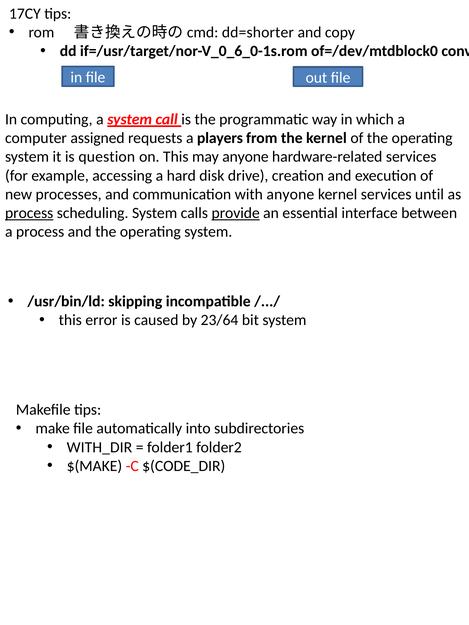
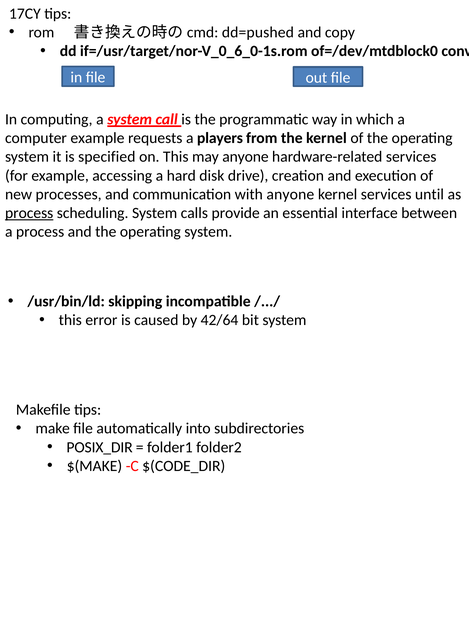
dd=shorter: dd=shorter -> dd=pushed
computer assigned: assigned -> example
question: question -> specified
provide underline: present -> none
23/64: 23/64 -> 42/64
WITH_DIR: WITH_DIR -> POSIX_DIR
